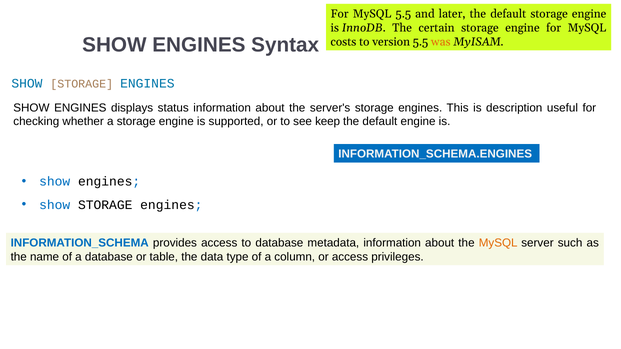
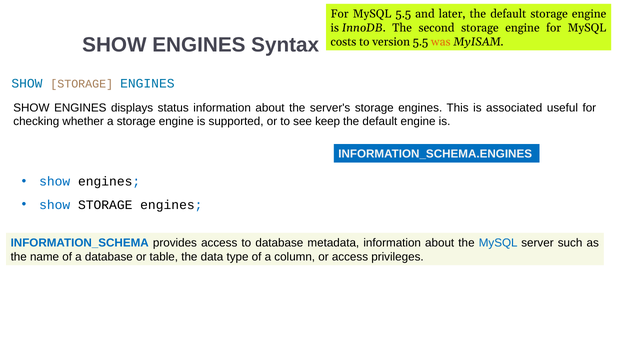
certain: certain -> second
description: description -> associated
MySQL at (498, 243) colour: orange -> blue
